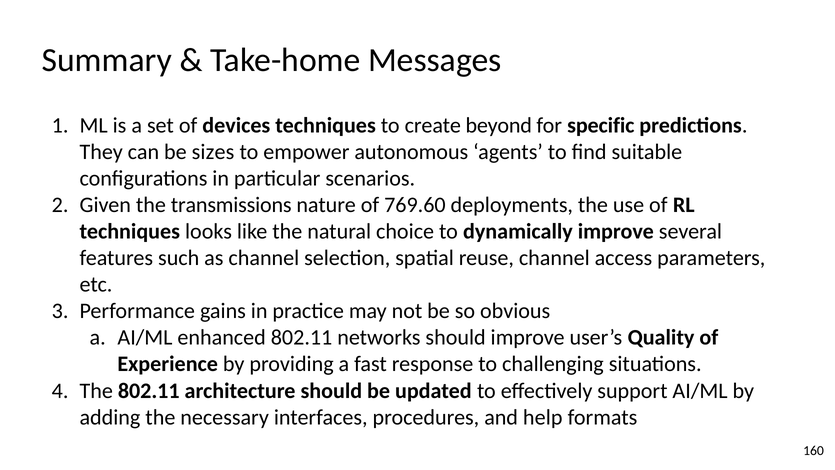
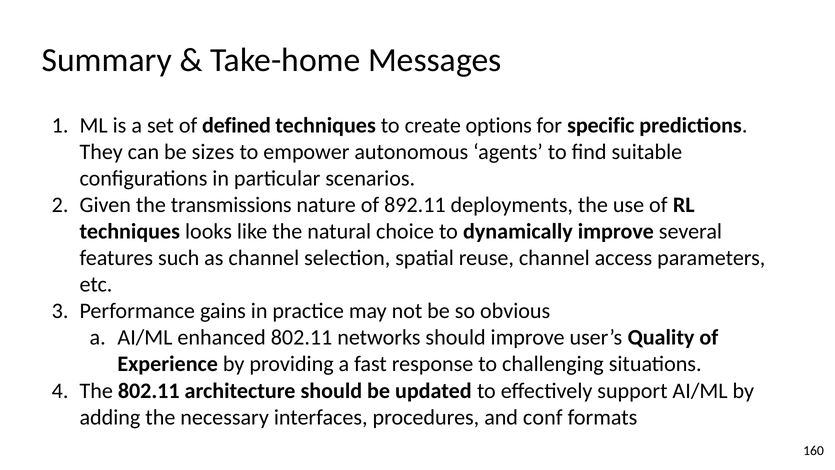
devices: devices -> defined
beyond: beyond -> options
769.60: 769.60 -> 892.11
help: help -> conf
